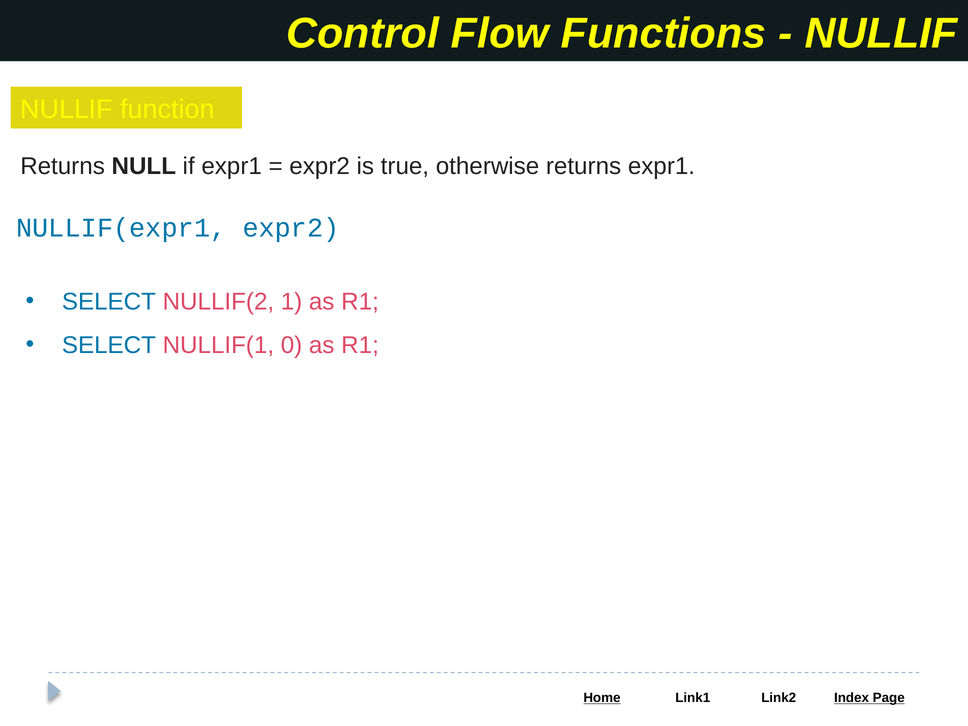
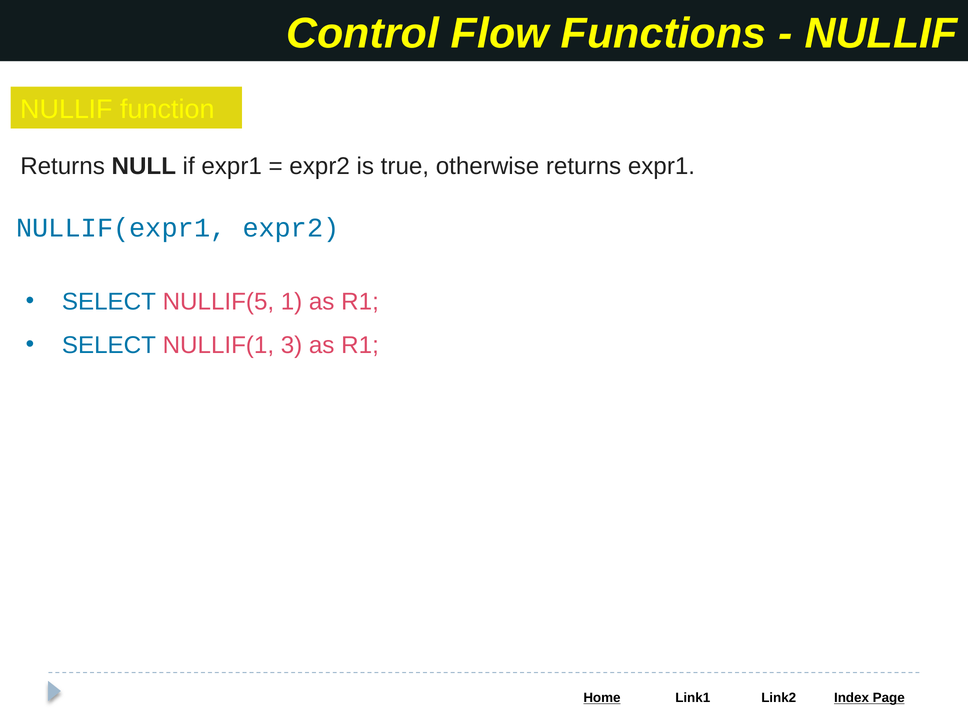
NULLIF(2: NULLIF(2 -> NULLIF(5
0: 0 -> 3
